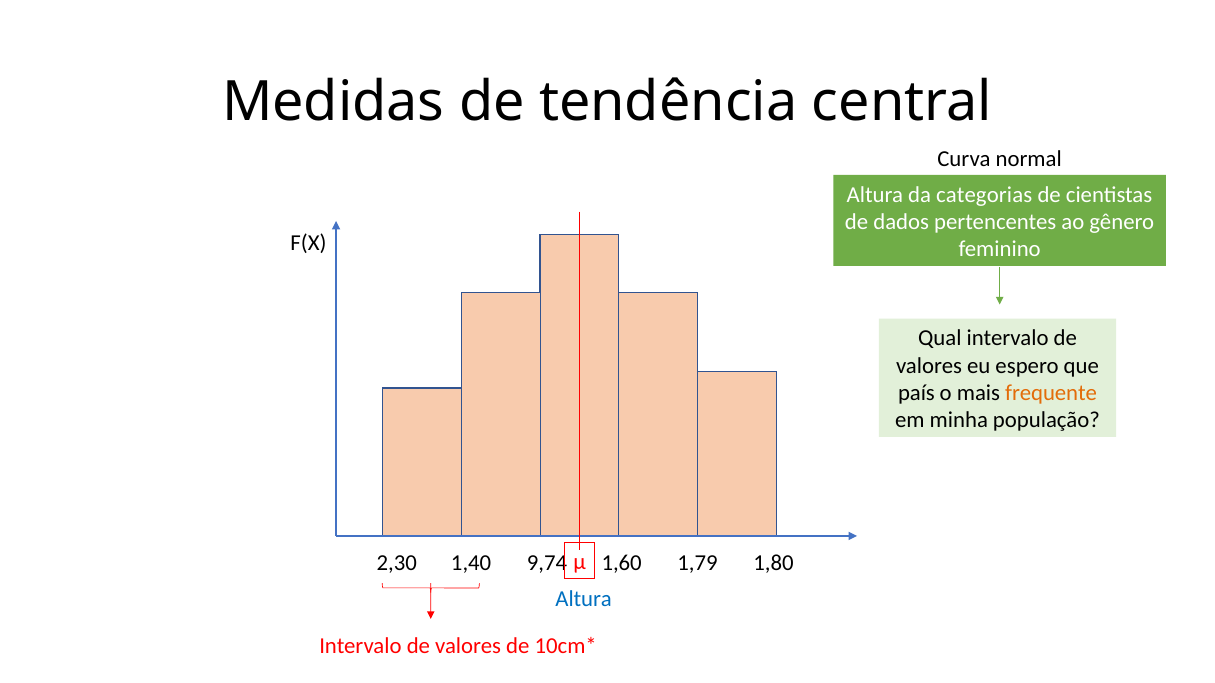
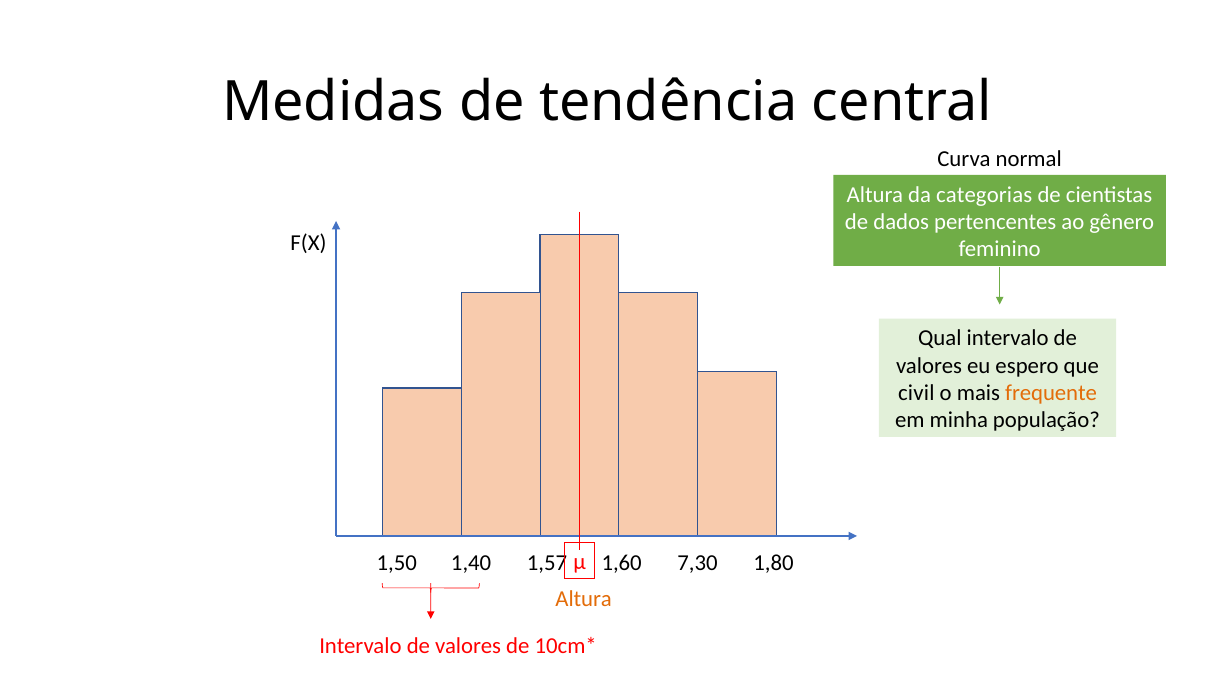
país: país -> civil
2,30: 2,30 -> 1,50
9,74: 9,74 -> 1,57
1,79: 1,79 -> 7,30
Altura at (584, 599) colour: blue -> orange
